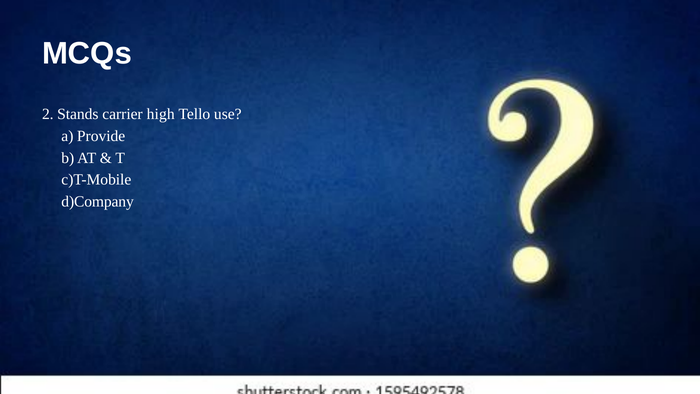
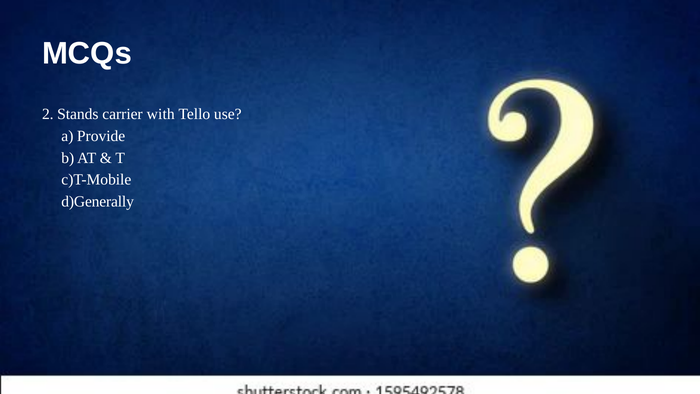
high: high -> with
d)Company: d)Company -> d)Generally
